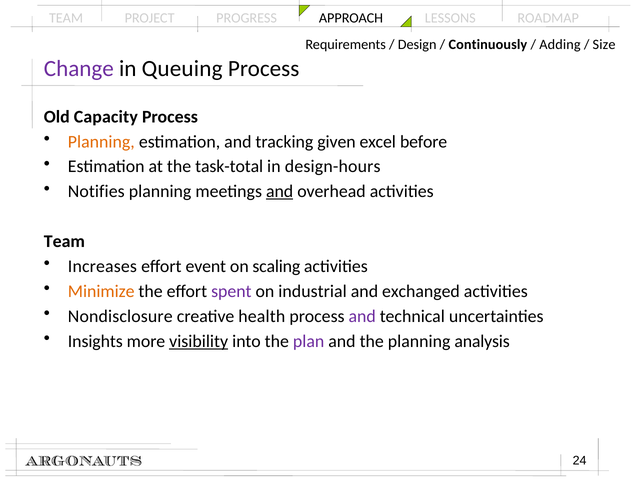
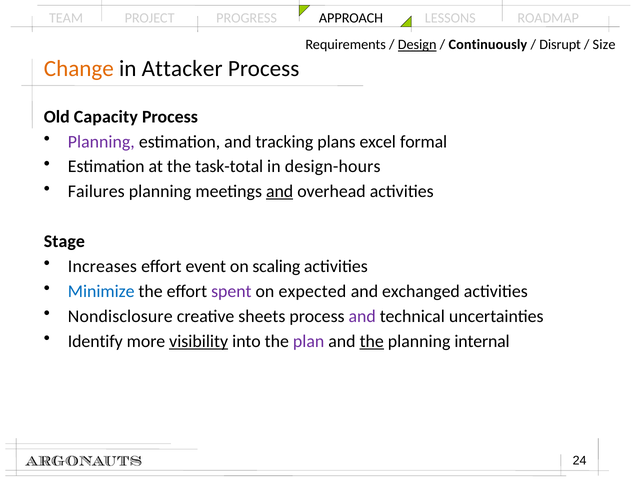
Design underline: none -> present
Adding: Adding -> Disrupt
Change colour: purple -> orange
Queuing: Queuing -> Attacker
Planning at (101, 142) colour: orange -> purple
given: given -> plans
before: before -> formal
Notifies: Notifies -> Failures
Team at (64, 241): Team -> Stage
Minimize colour: orange -> blue
industrial: industrial -> expected
health: health -> sheets
Insights: Insights -> Identify
the at (372, 341) underline: none -> present
analysis: analysis -> internal
